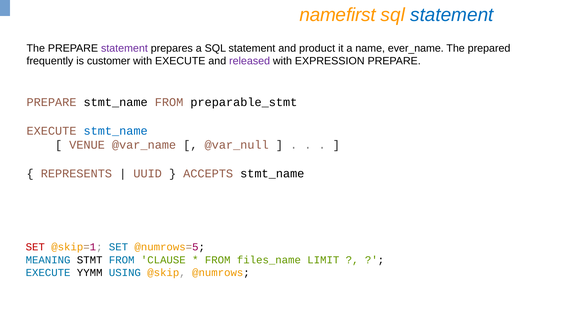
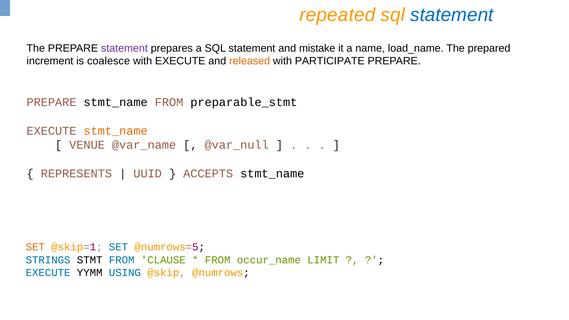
namefirst: namefirst -> repeated
product: product -> mistake
ever_name: ever_name -> load_name
frequently: frequently -> increment
customer: customer -> coalesce
released colour: purple -> orange
EXPRESSION: EXPRESSION -> PARTICIPATE
stmt_name at (116, 131) colour: blue -> orange
SET at (35, 247) colour: red -> orange
MEANING: MEANING -> STRINGS
files_name: files_name -> occur_name
